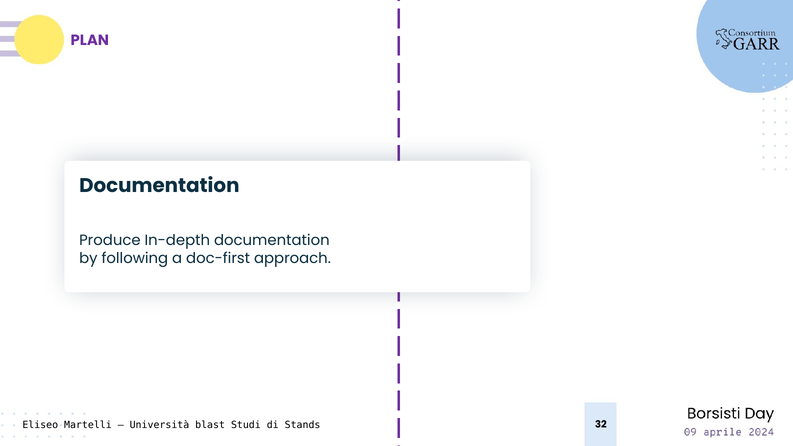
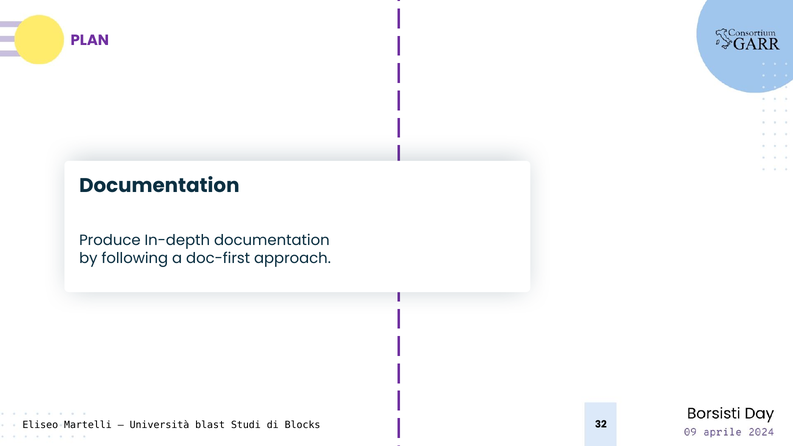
Stands: Stands -> Blocks
